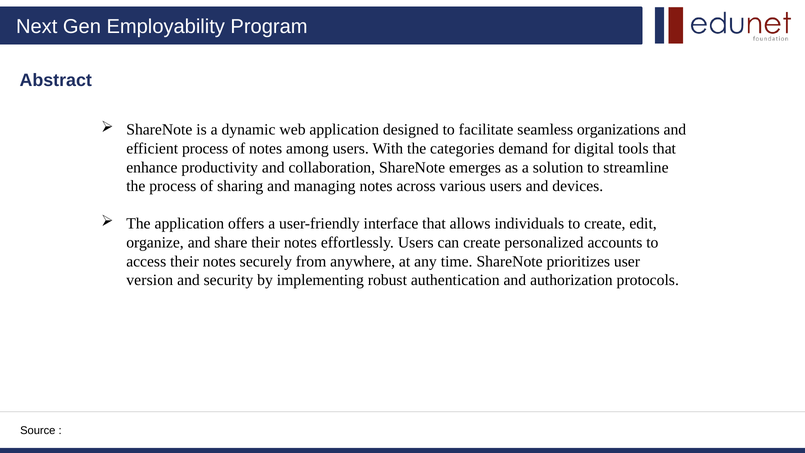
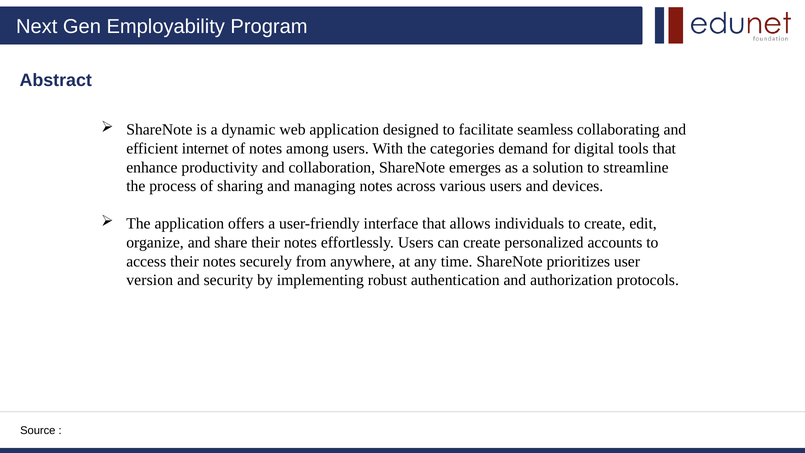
organizations: organizations -> collaborating
efficient process: process -> internet
